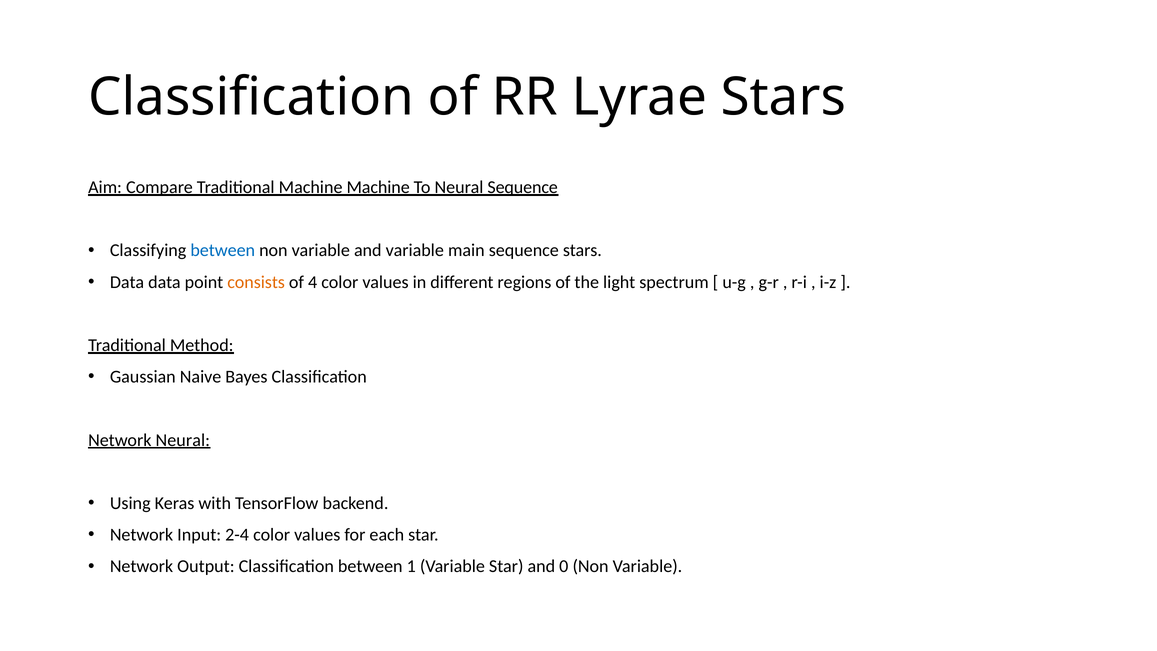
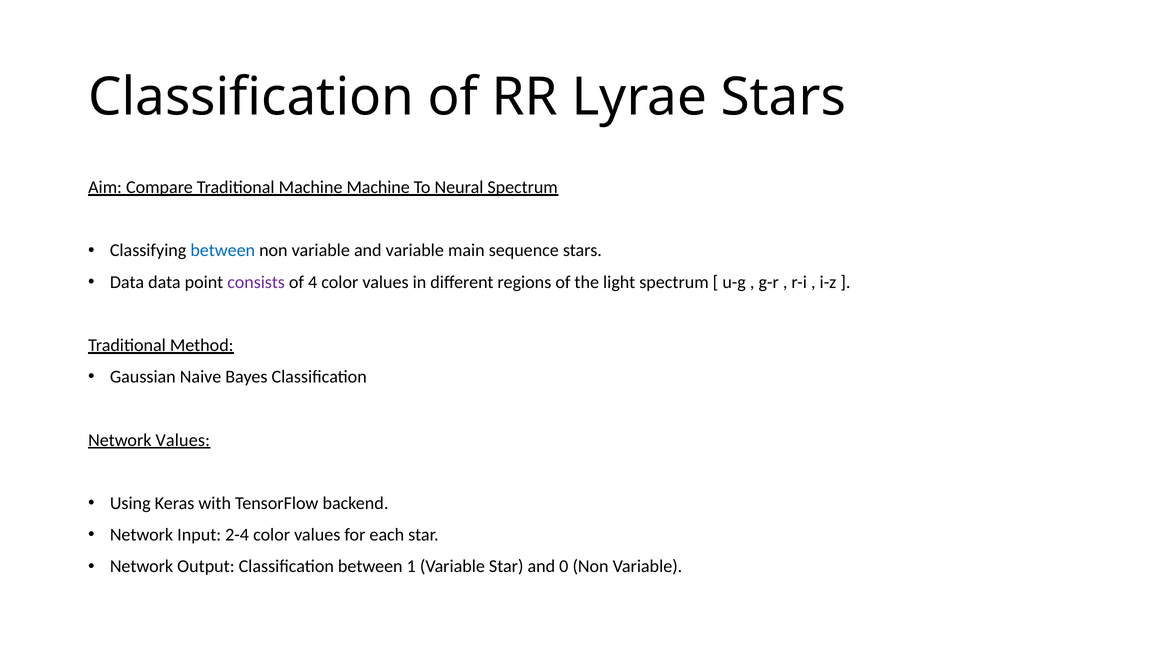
Neural Sequence: Sequence -> Spectrum
consists colour: orange -> purple
Network Neural: Neural -> Values
